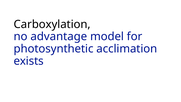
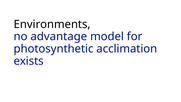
Carboxylation: Carboxylation -> Environments
